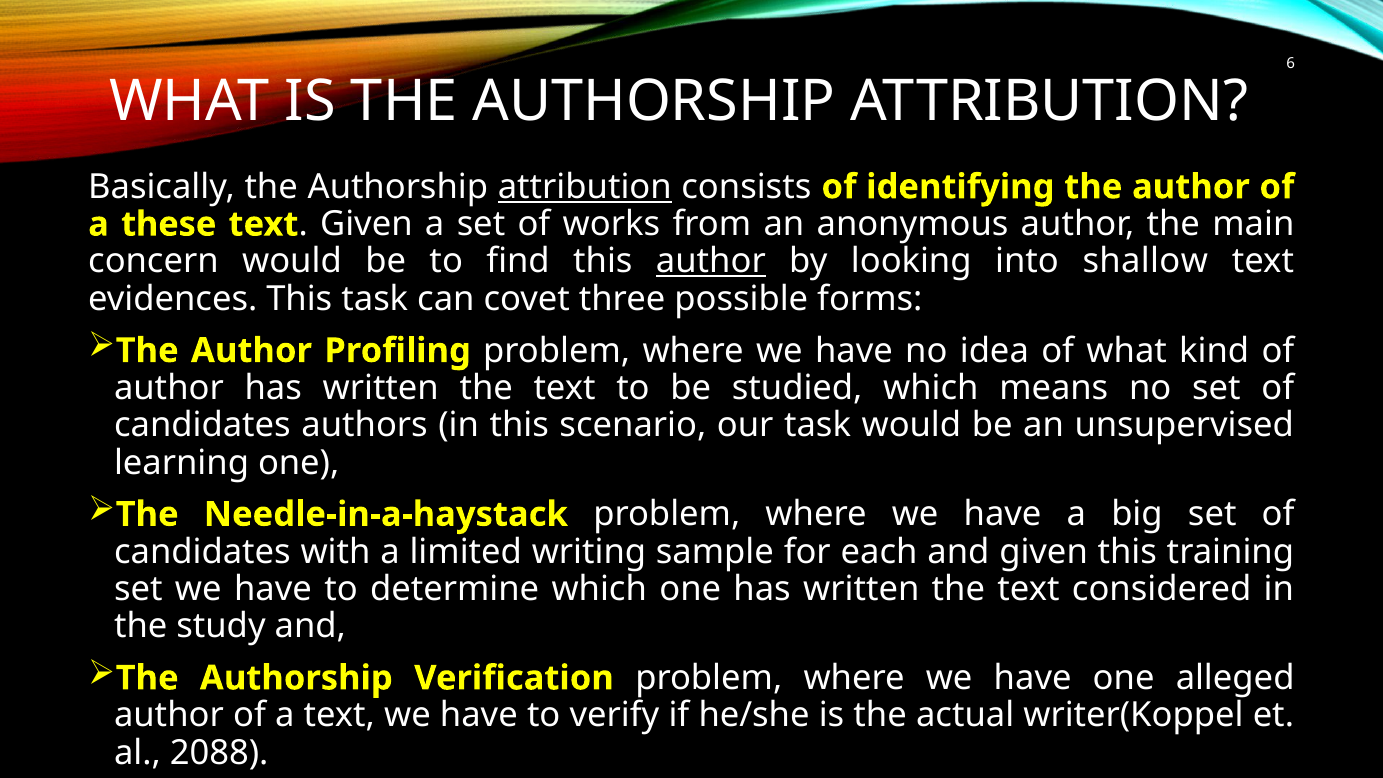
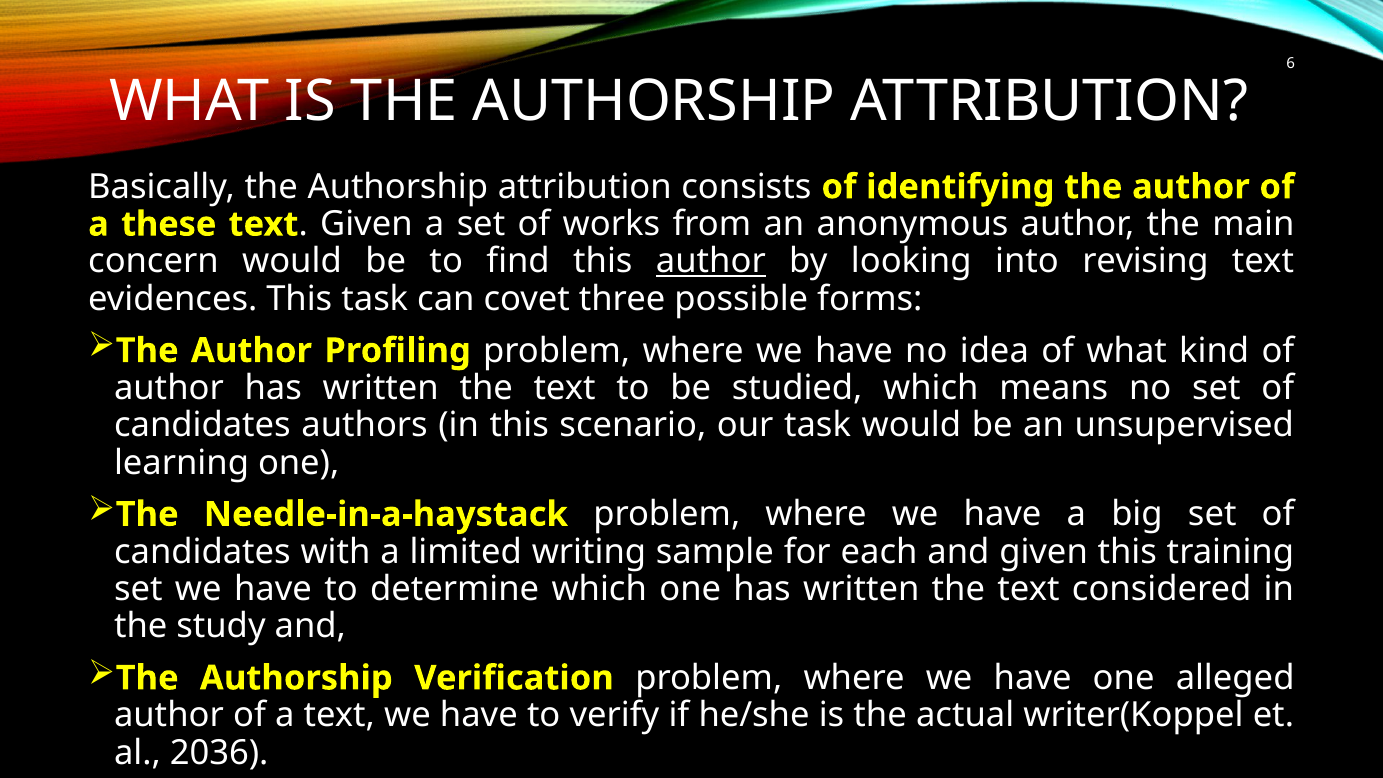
attribution at (585, 187) underline: present -> none
shallow: shallow -> revising
2088: 2088 -> 2036
